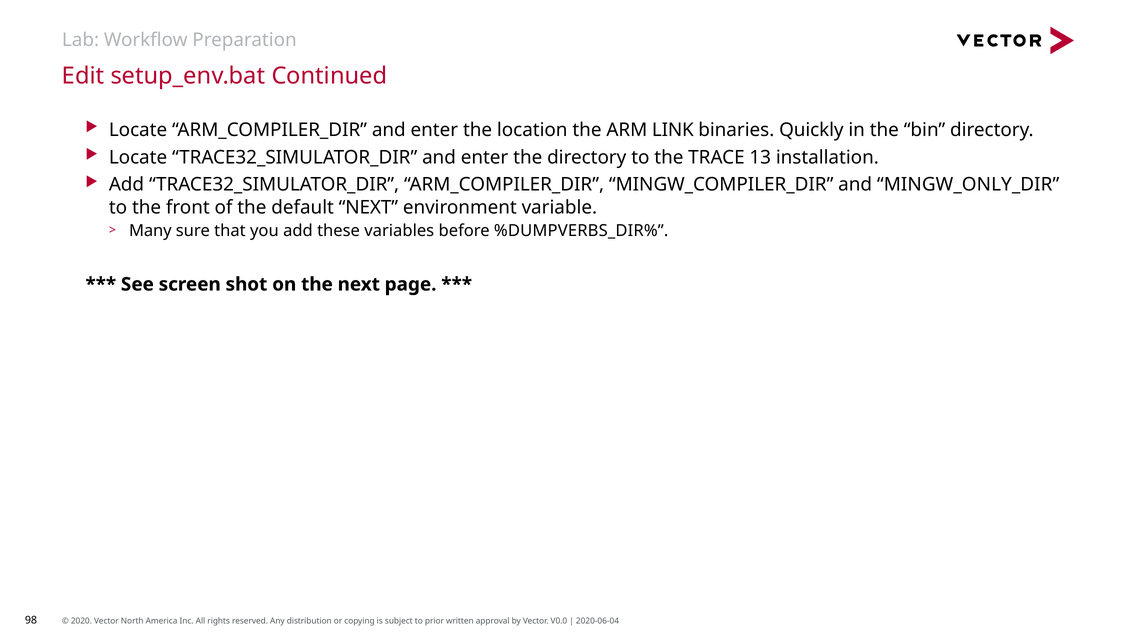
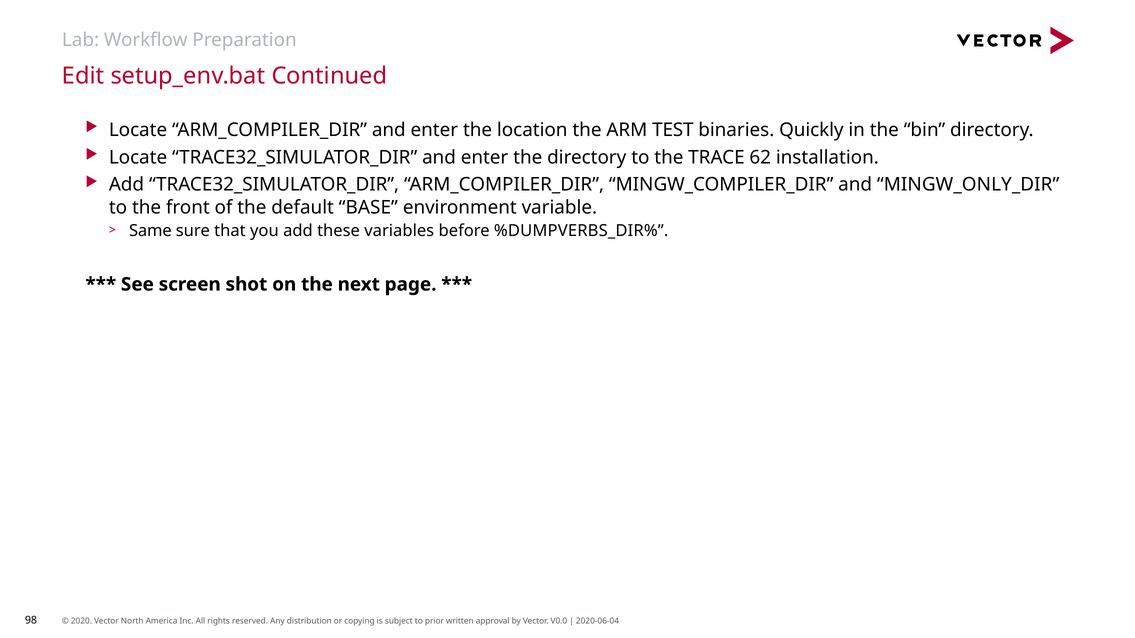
LINK: LINK -> TEST
13: 13 -> 62
default NEXT: NEXT -> BASE
Many: Many -> Same
